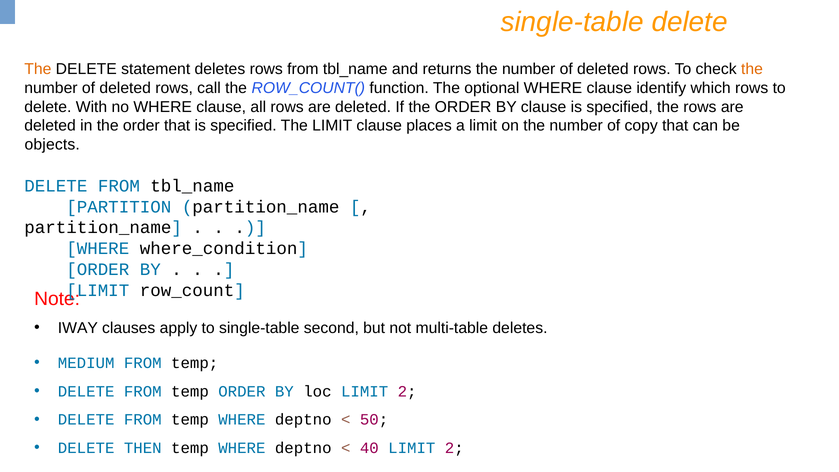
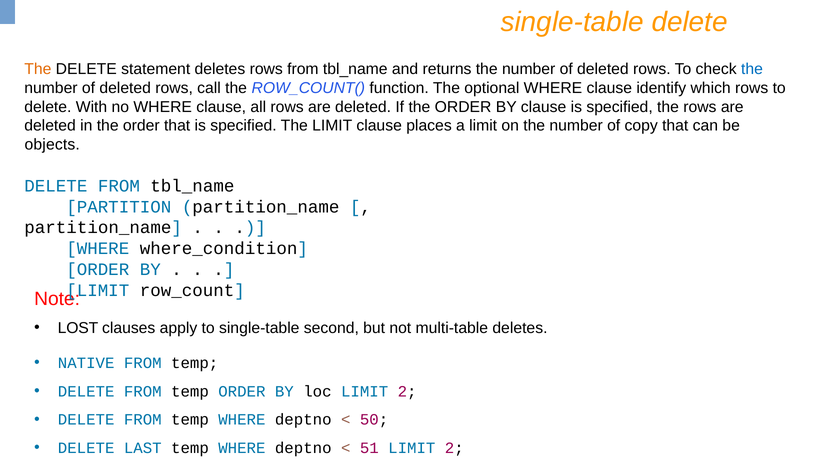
the at (752, 69) colour: orange -> blue
IWAY: IWAY -> LOST
MEDIUM: MEDIUM -> NATIVE
THEN: THEN -> LAST
40: 40 -> 51
